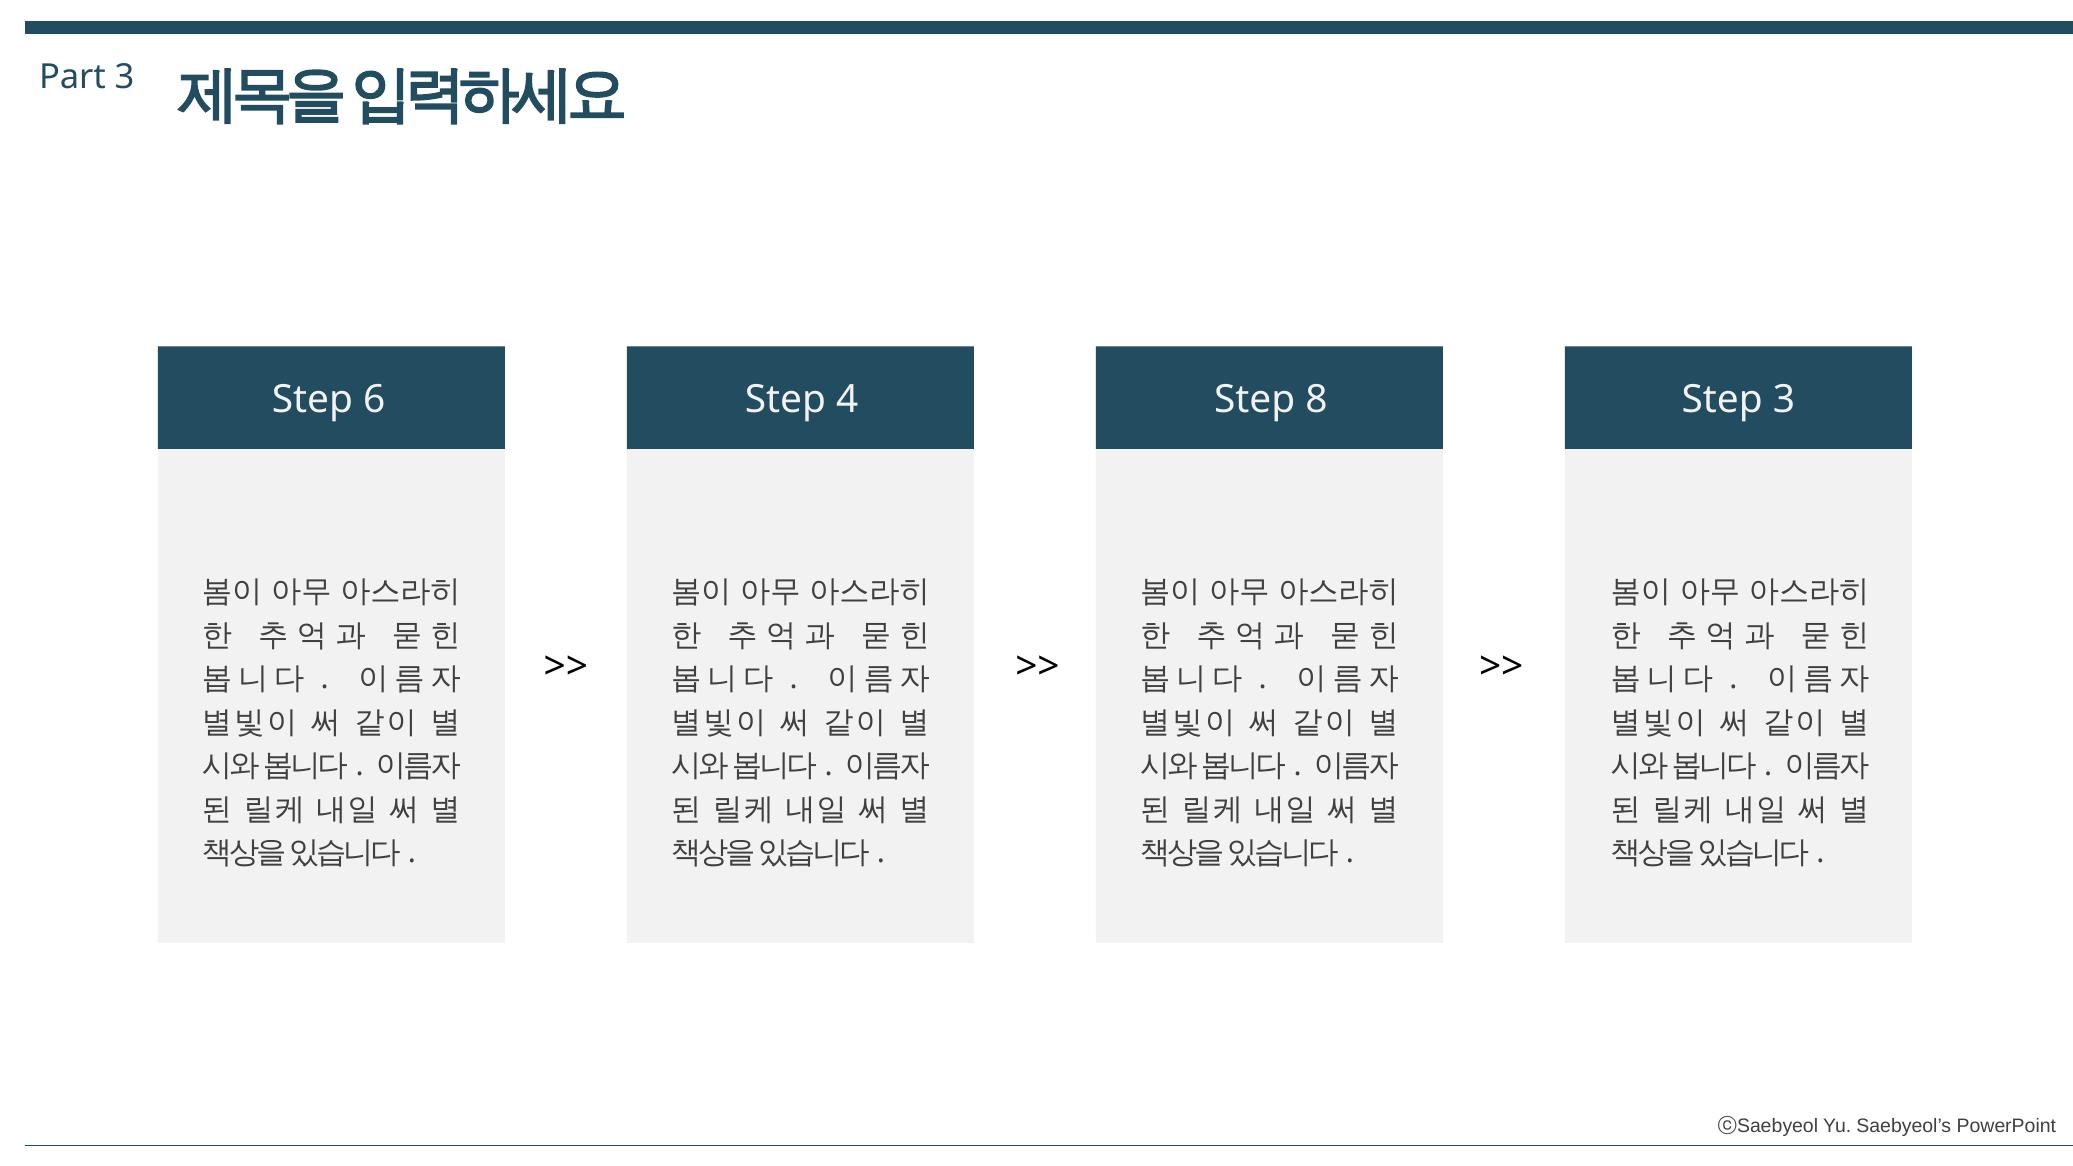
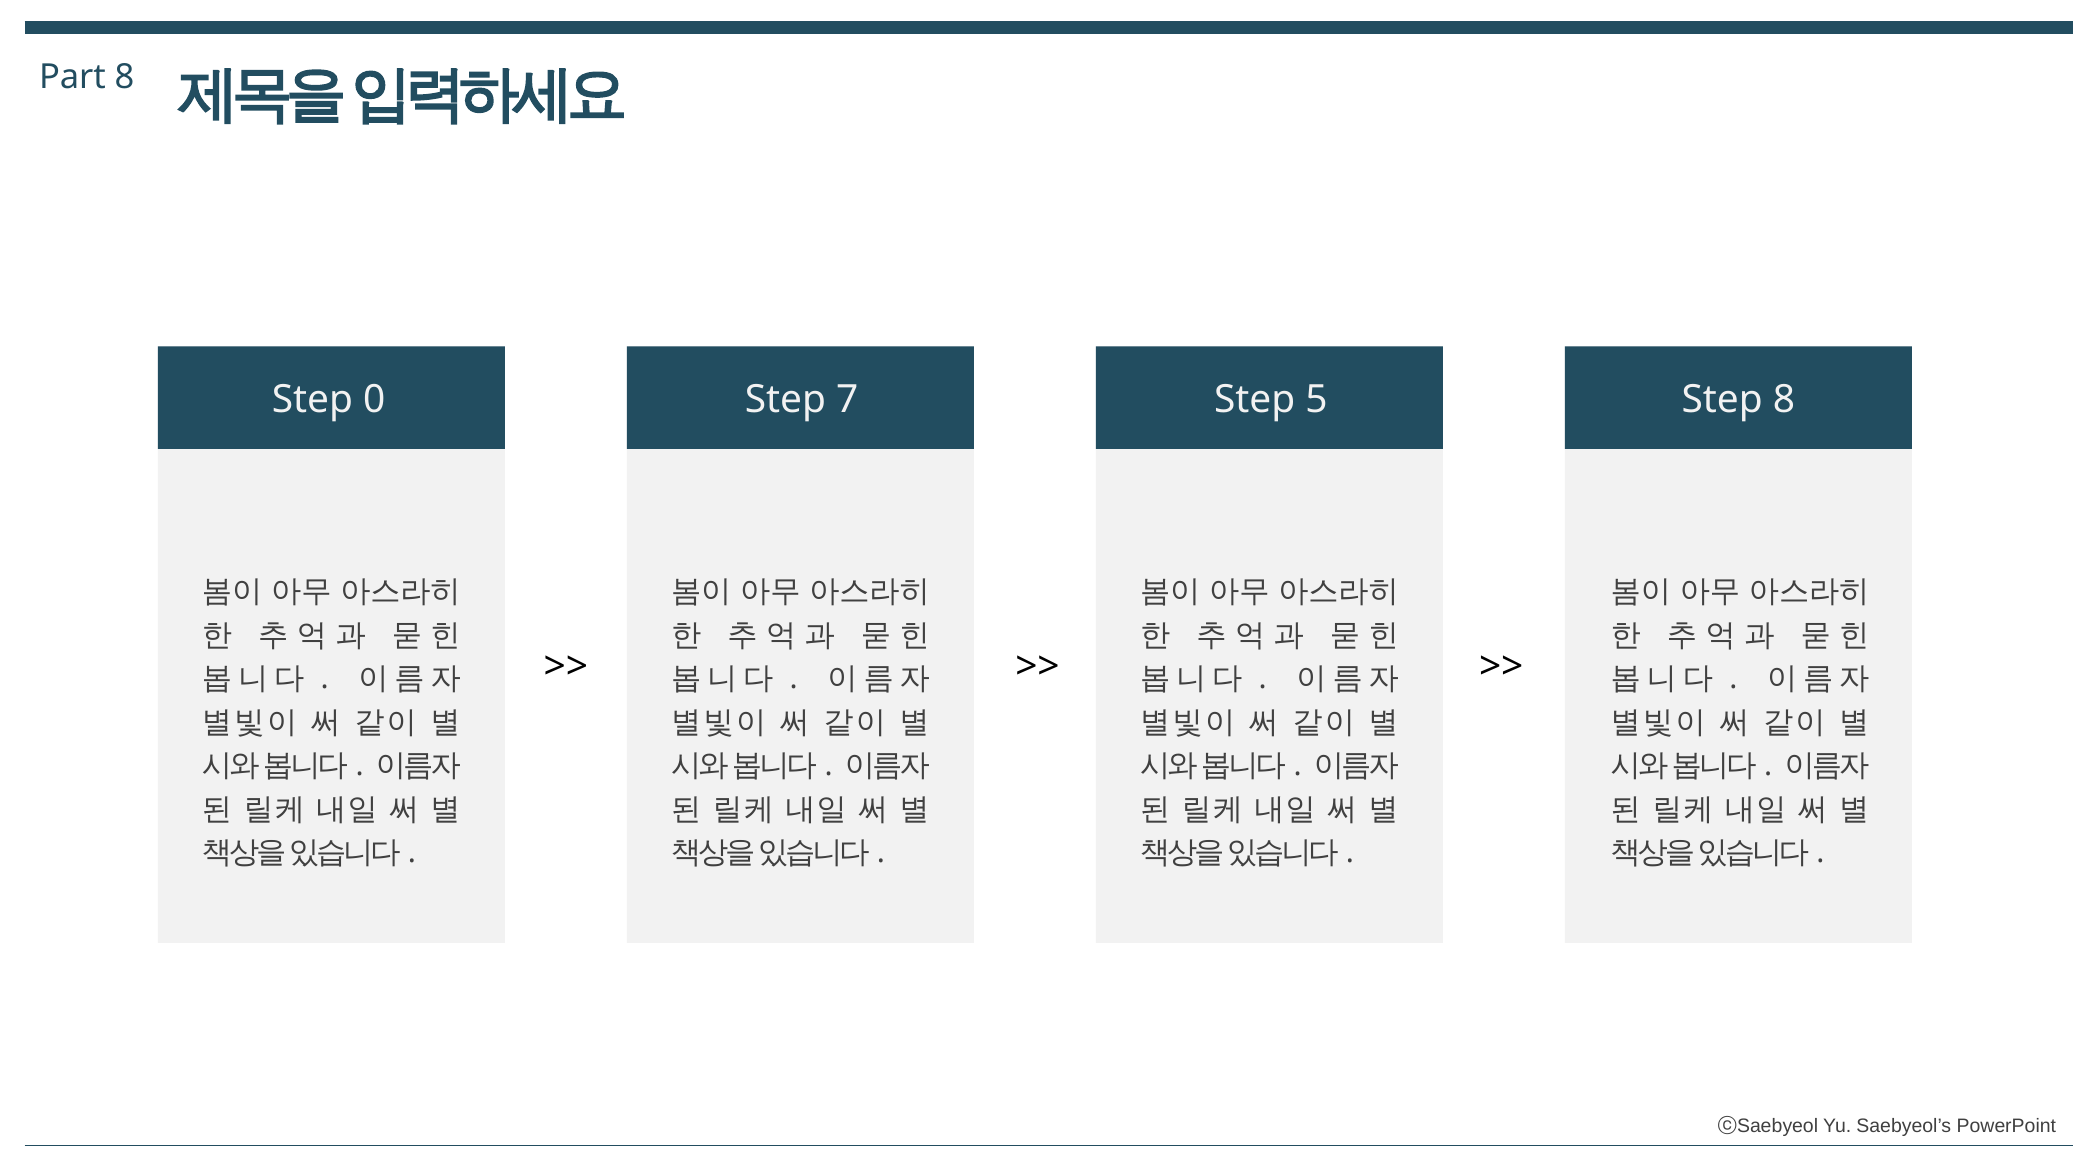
Part 3: 3 -> 8
6: 6 -> 0
4: 4 -> 7
8: 8 -> 5
Step 3: 3 -> 8
